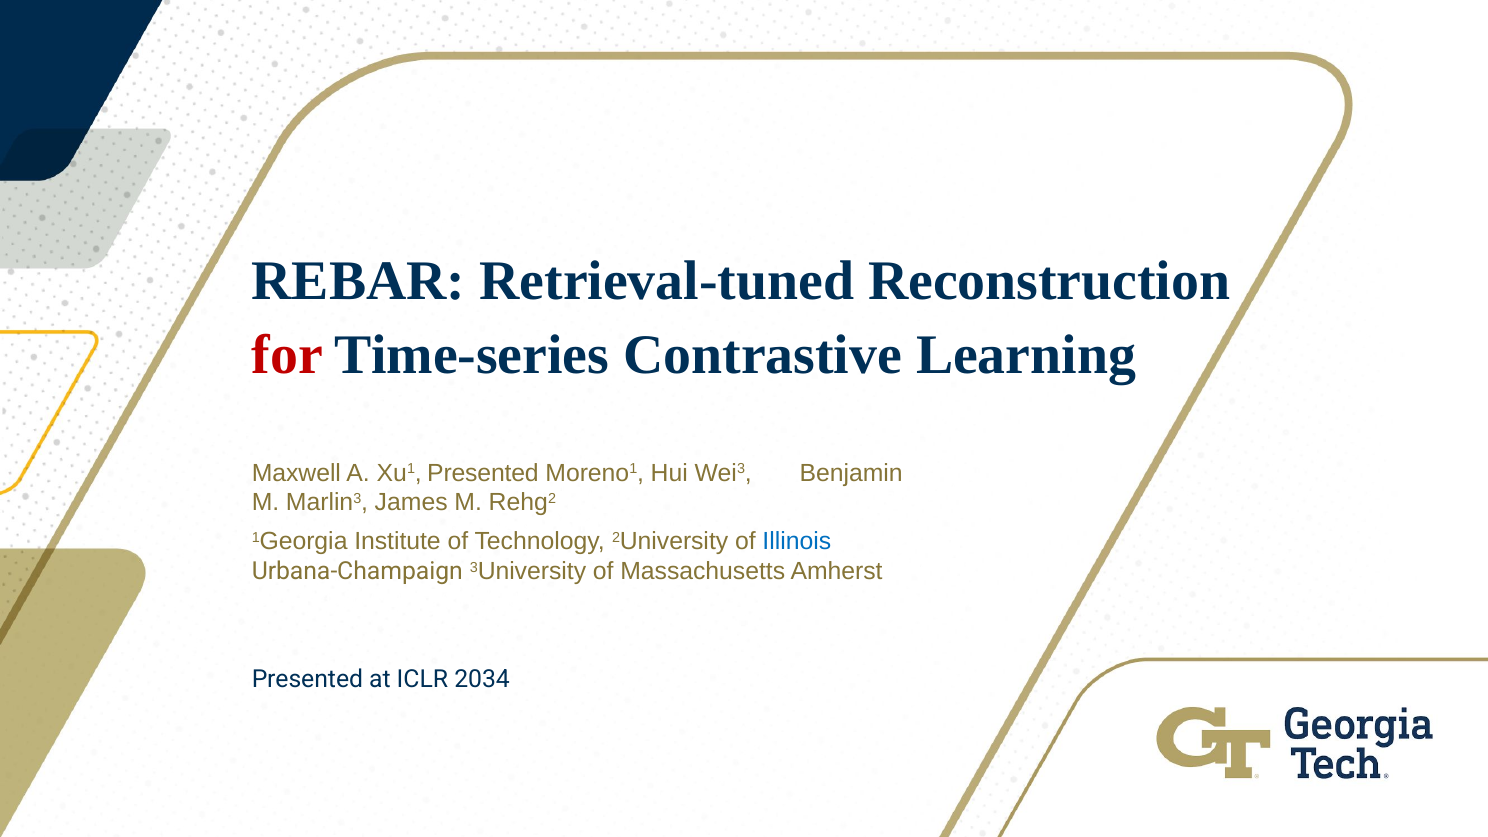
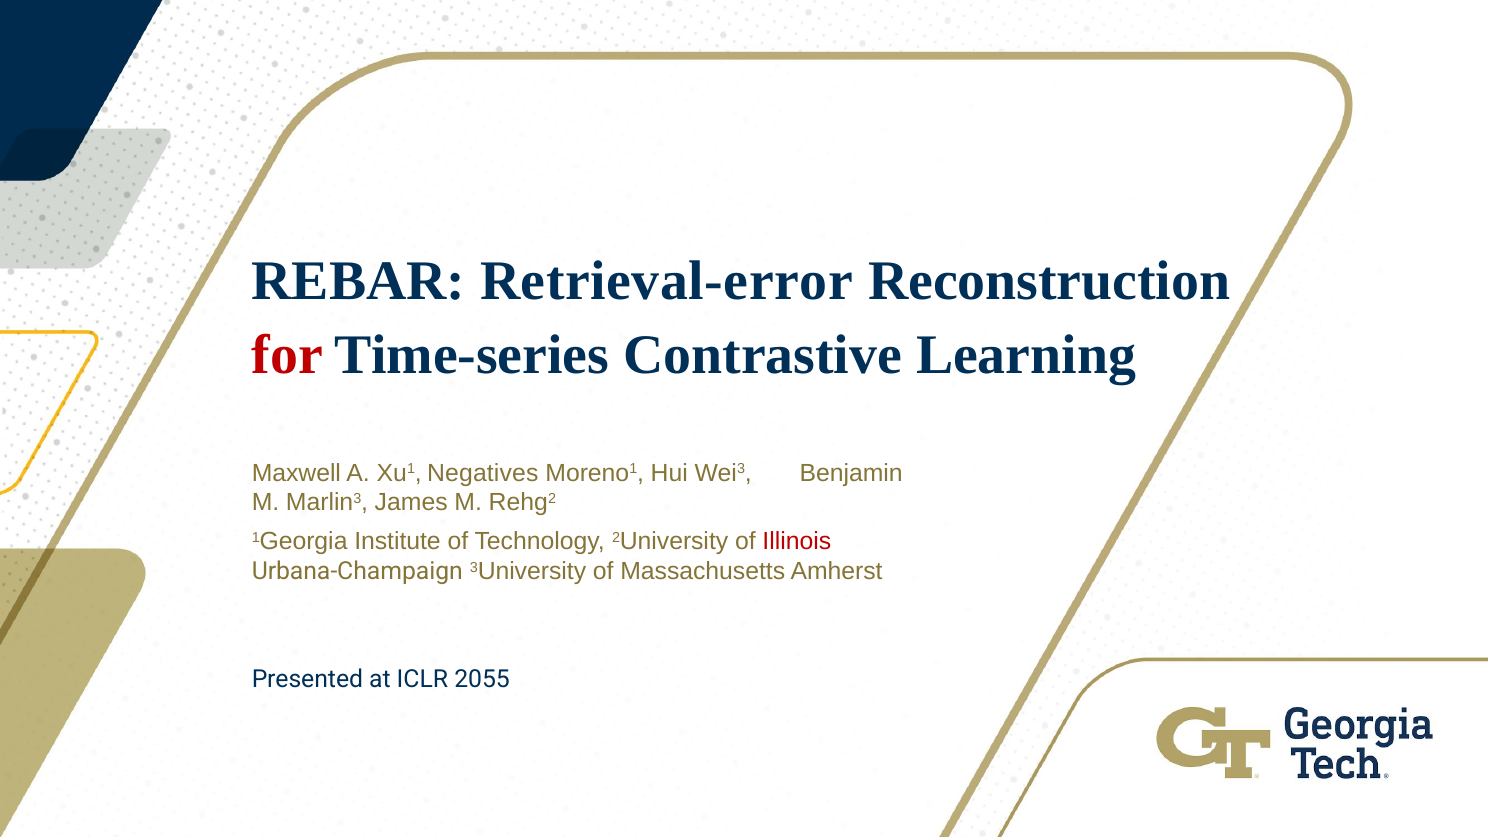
Retrieval-tuned: Retrieval-tuned -> Retrieval-error
Xu1 Presented: Presented -> Negatives
Illinois colour: blue -> red
2034: 2034 -> 2055
